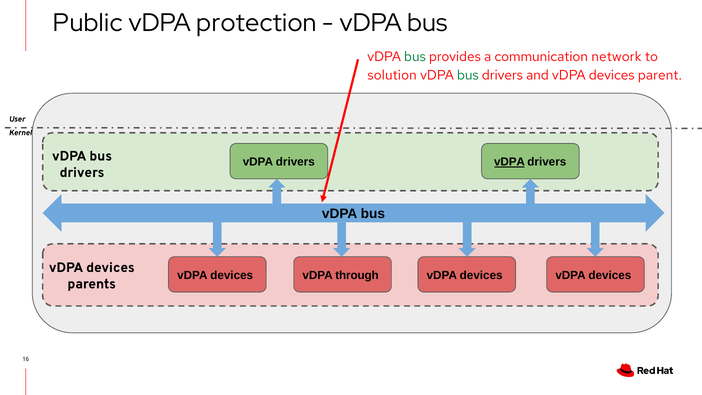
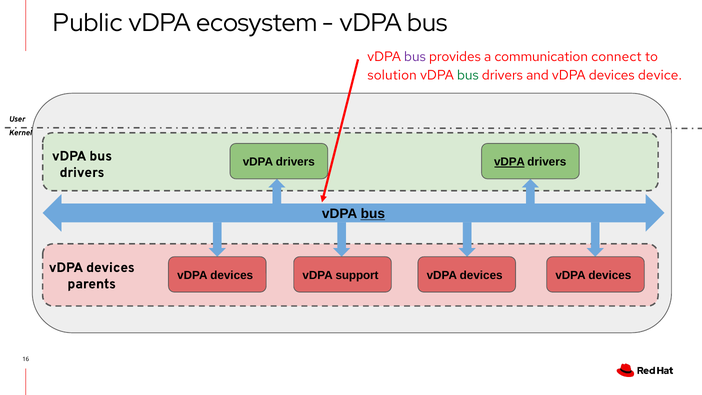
protection: protection -> ecosystem
bus at (415, 57) colour: green -> purple
network: network -> connect
parent: parent -> device
bus at (373, 214) underline: none -> present
through: through -> support
